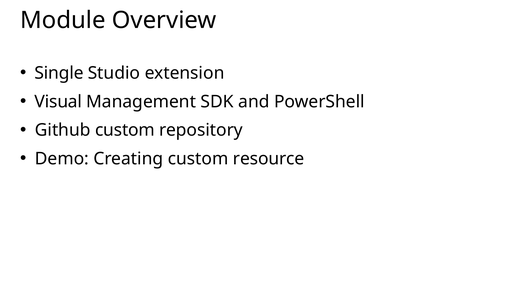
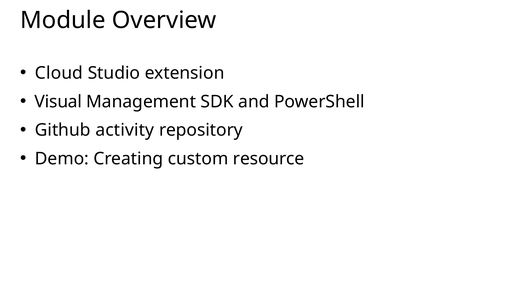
Single: Single -> Cloud
Github custom: custom -> activity
